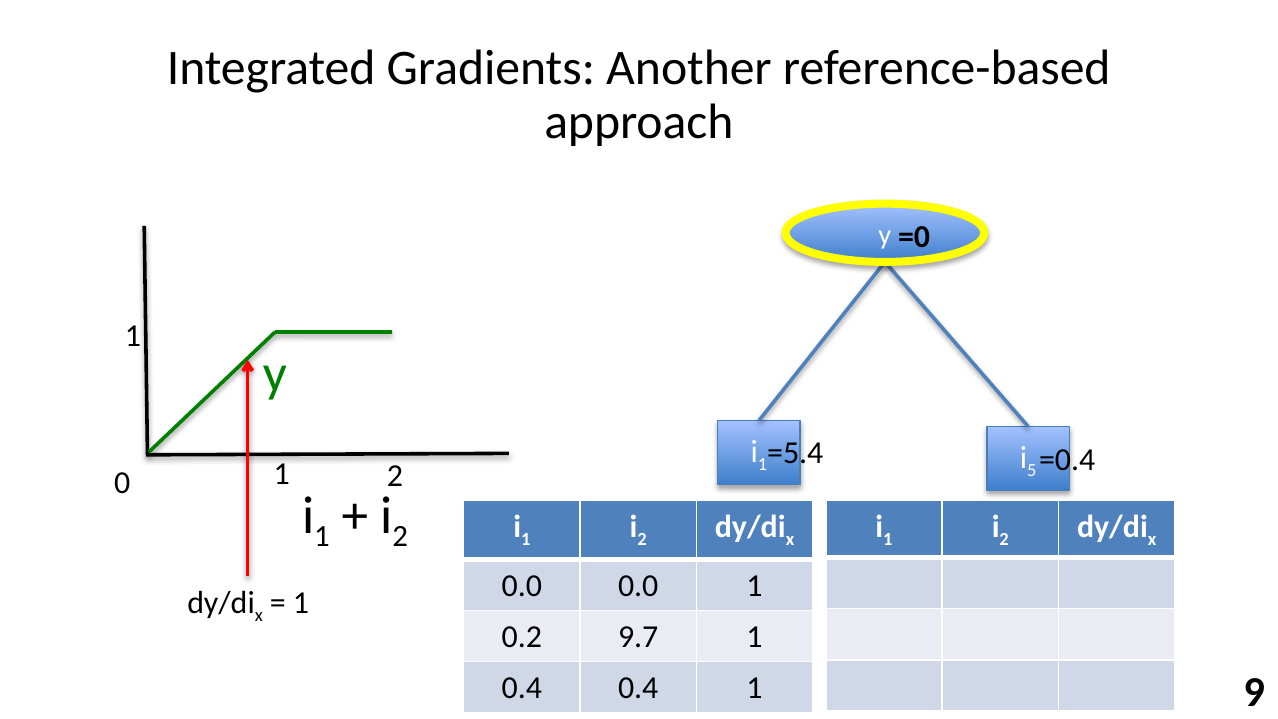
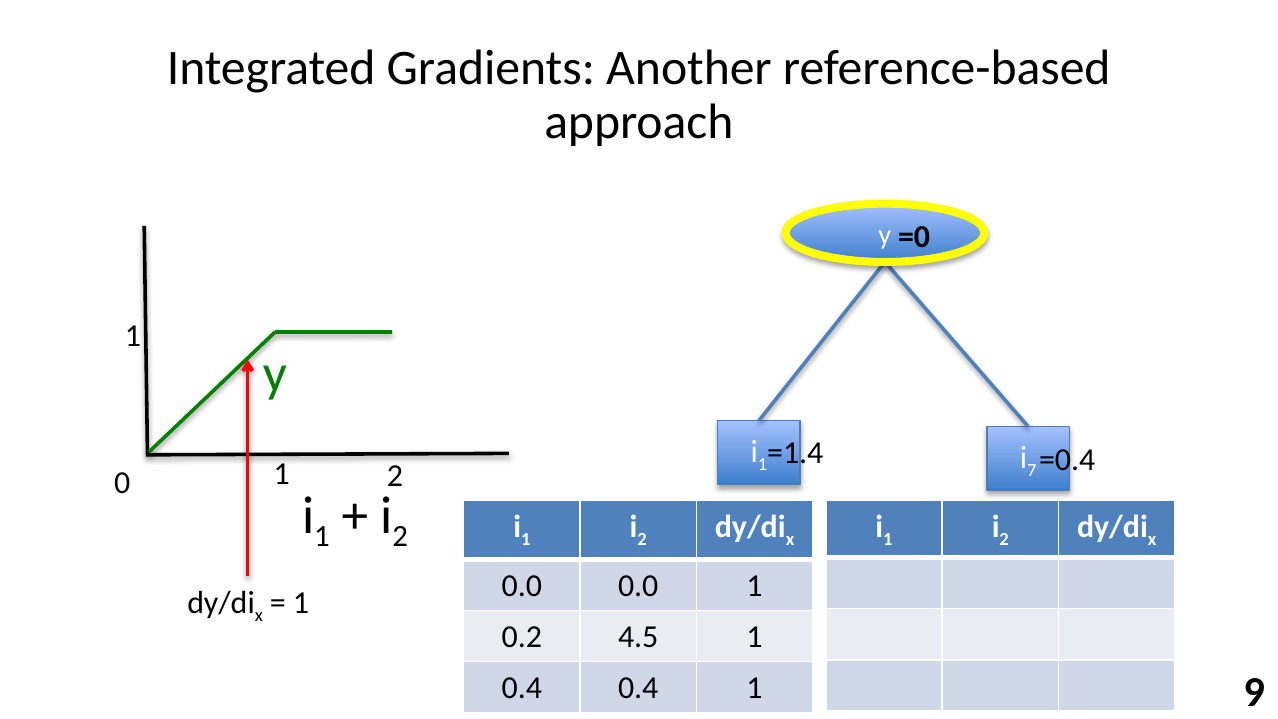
5: 5 -> 7
=5.4: =5.4 -> =1.4
9.7: 9.7 -> 4.5
